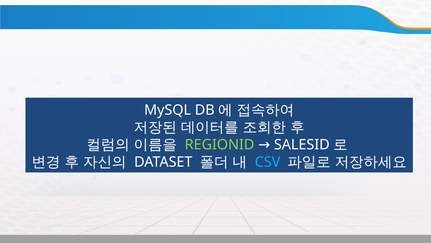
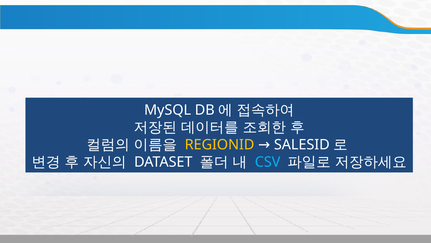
REGIONID colour: light green -> yellow
